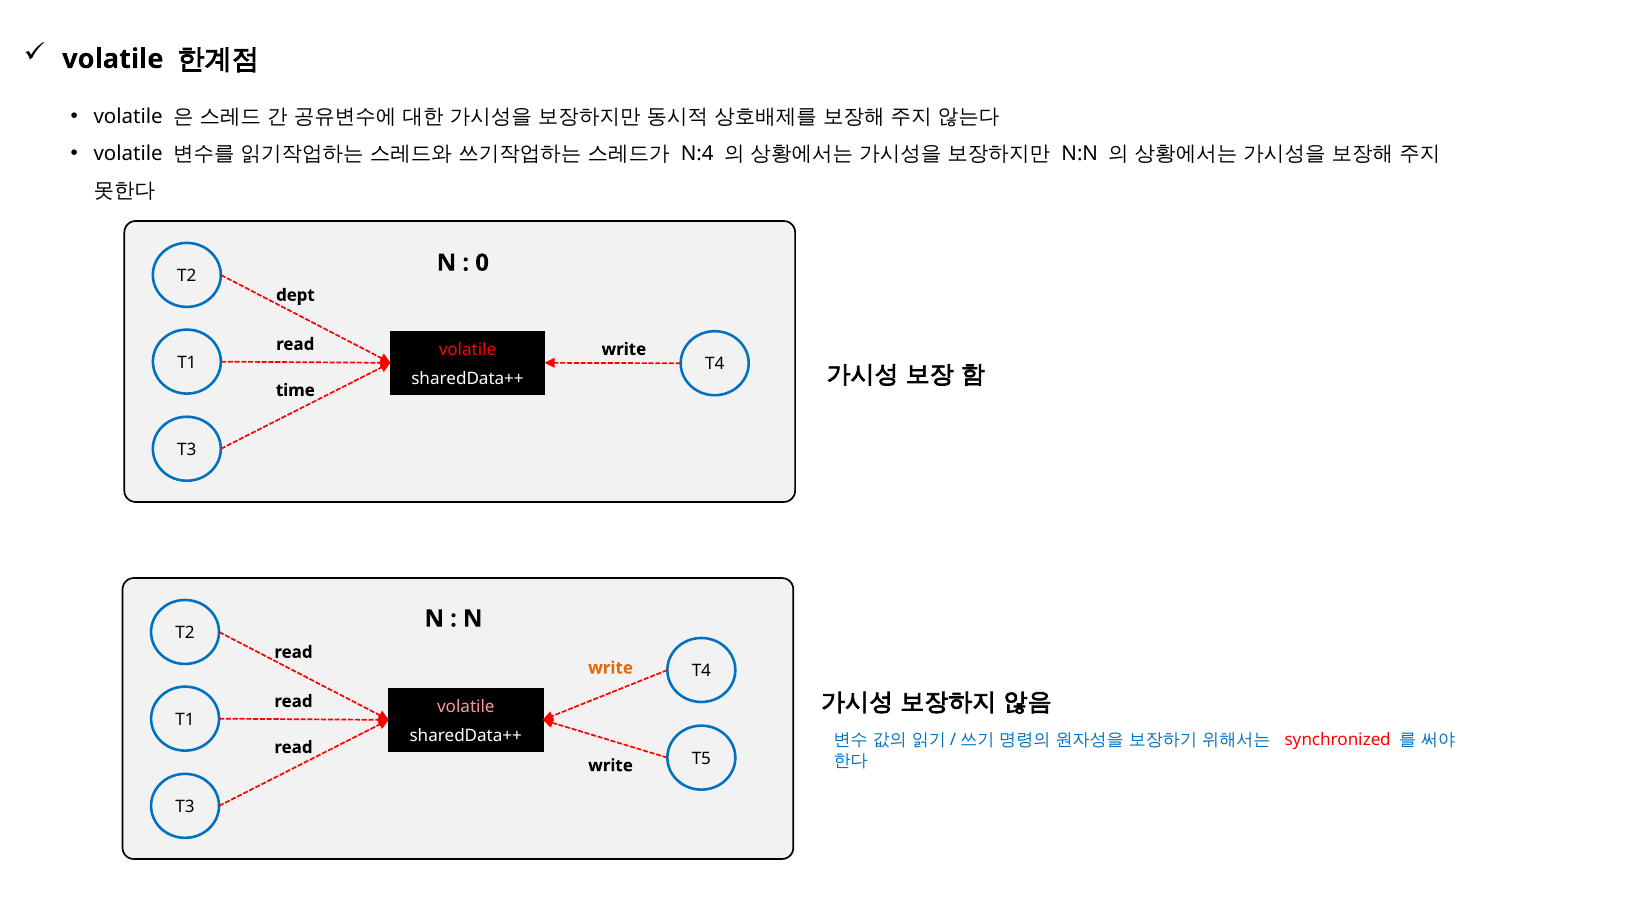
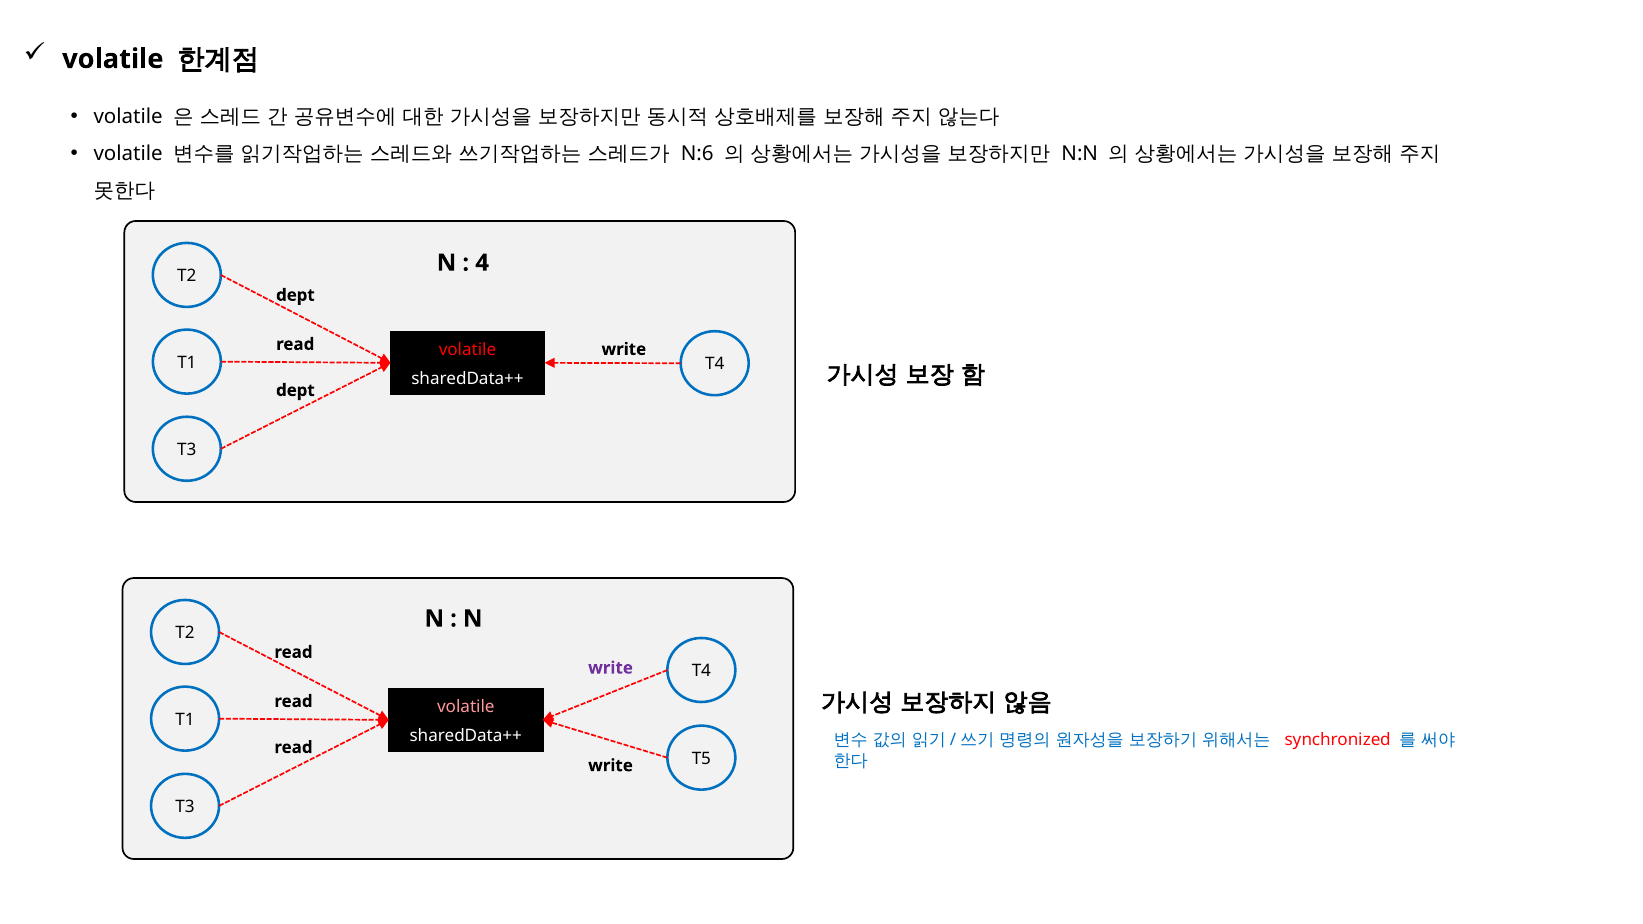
N:4: N:4 -> N:6
0: 0 -> 4
time at (295, 390): time -> dept
write at (611, 668) colour: orange -> purple
